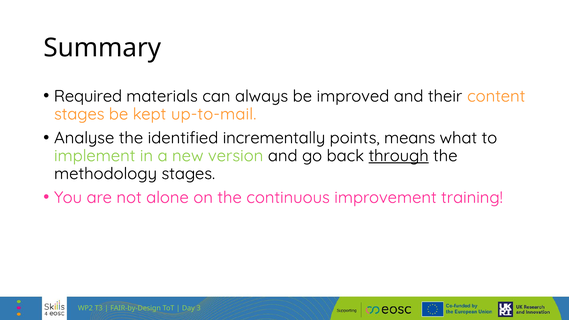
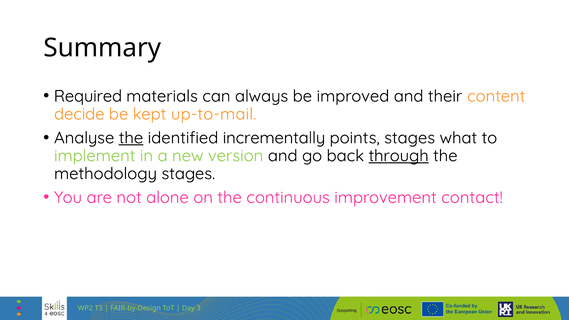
stages at (79, 114): stages -> decide
the at (131, 138) underline: none -> present
points means: means -> stages
training: training -> contact
